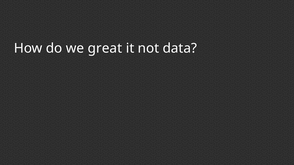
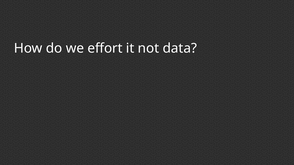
great: great -> effort
